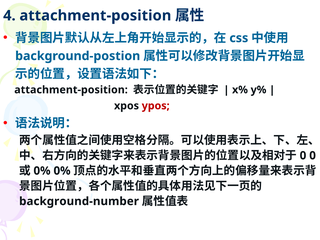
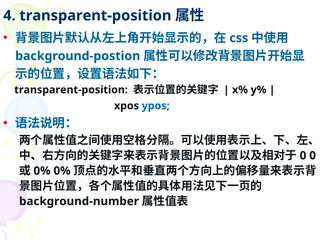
4 attachment-position: attachment-position -> transparent-position
attachment-position at (71, 90): attachment-position -> transparent-position
ypos colour: red -> blue
